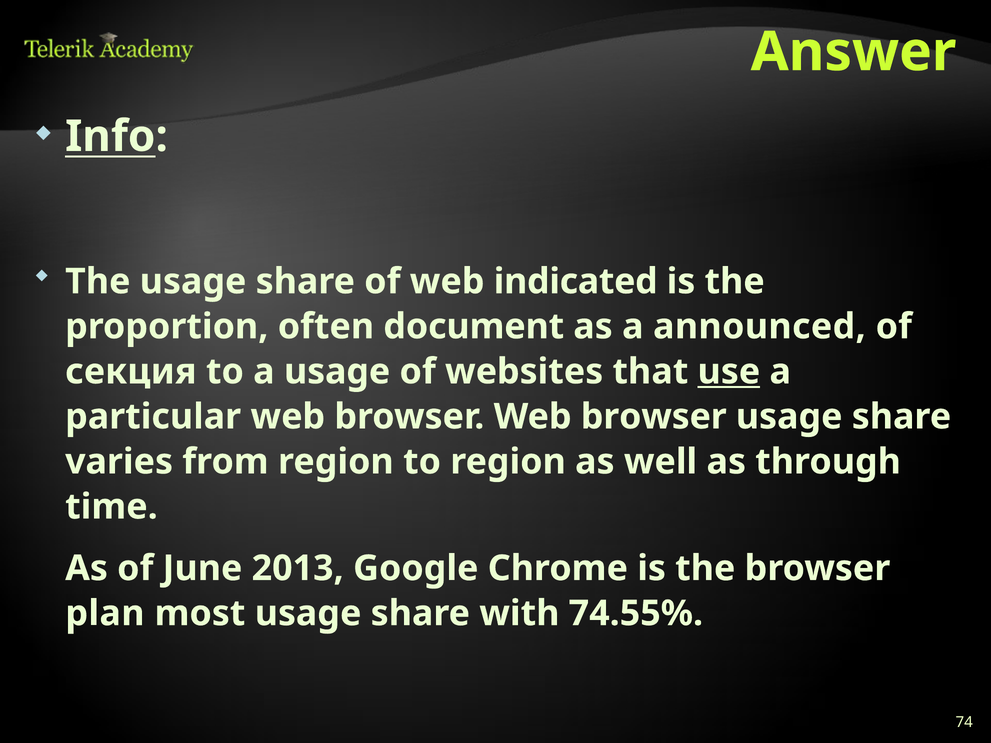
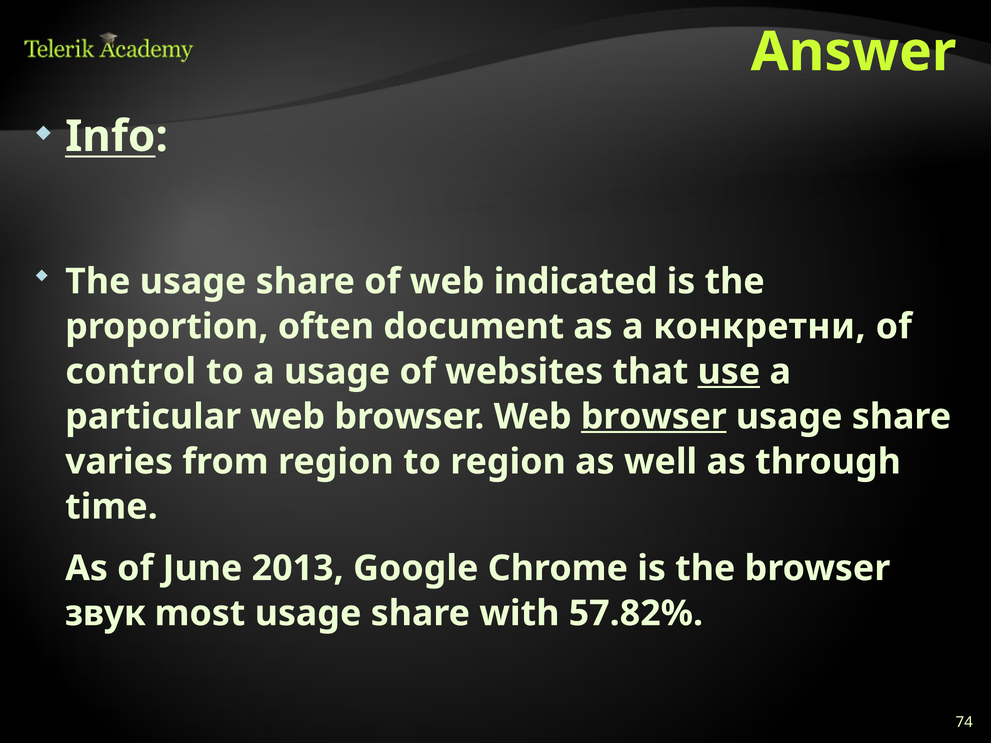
announced: announced -> конкретни
секция: секция -> control
browser at (654, 417) underline: none -> present
plan: plan -> звук
74.55%: 74.55% -> 57.82%
